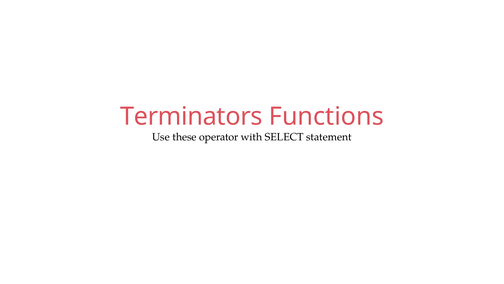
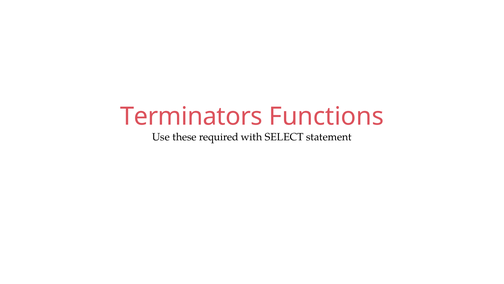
operator: operator -> required
